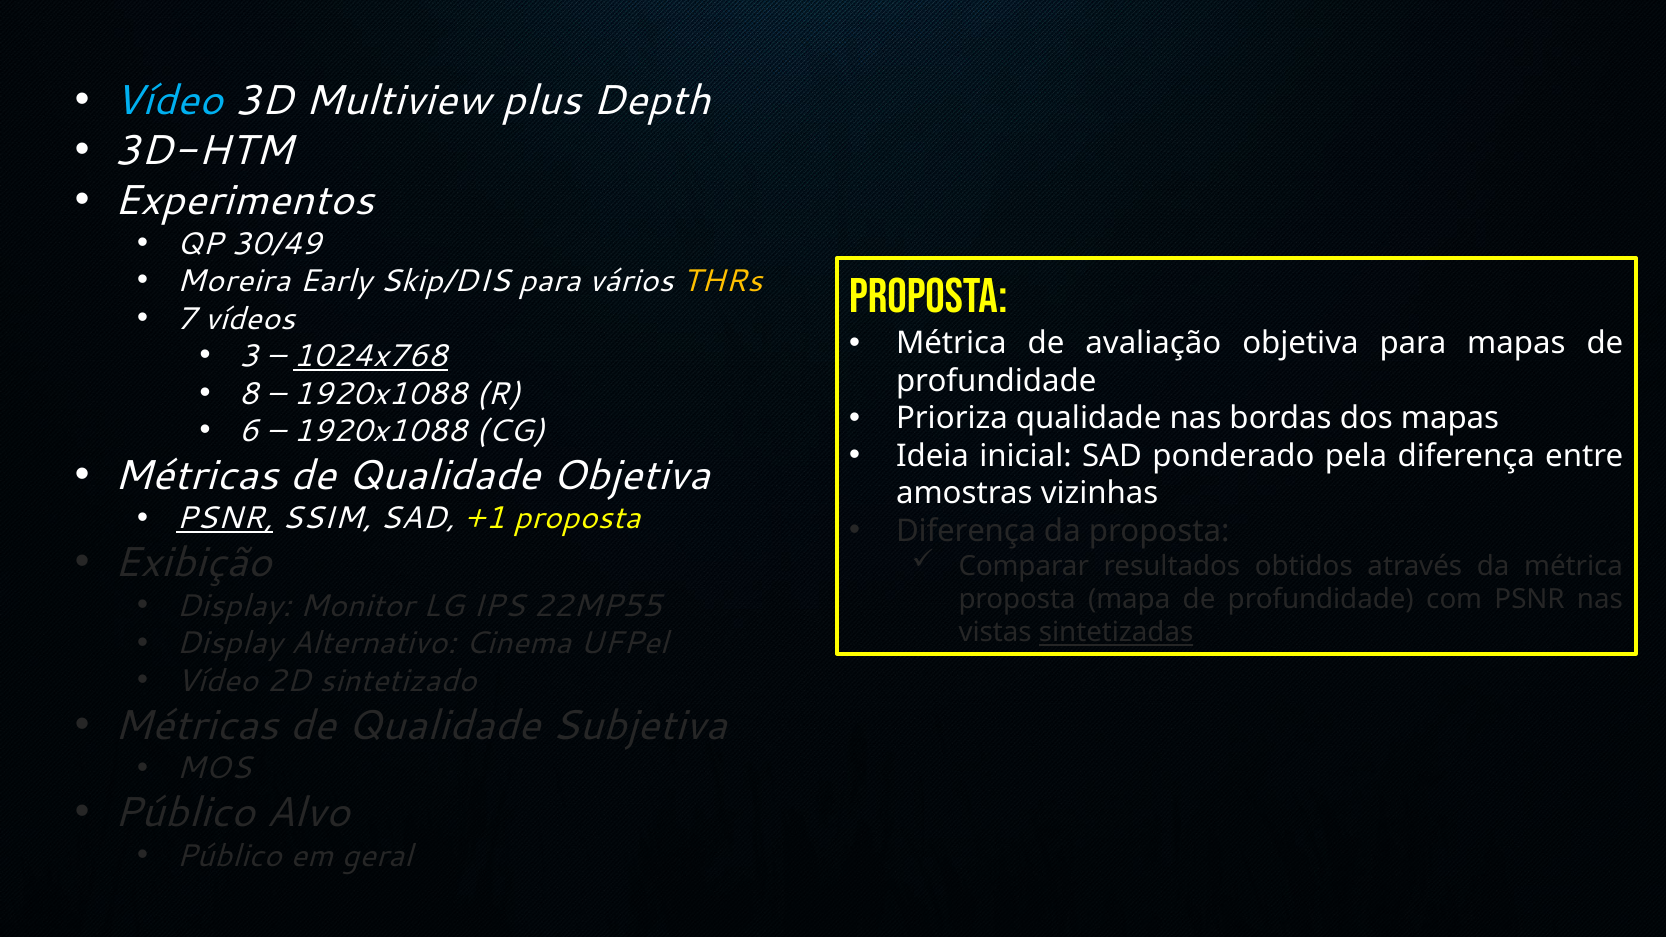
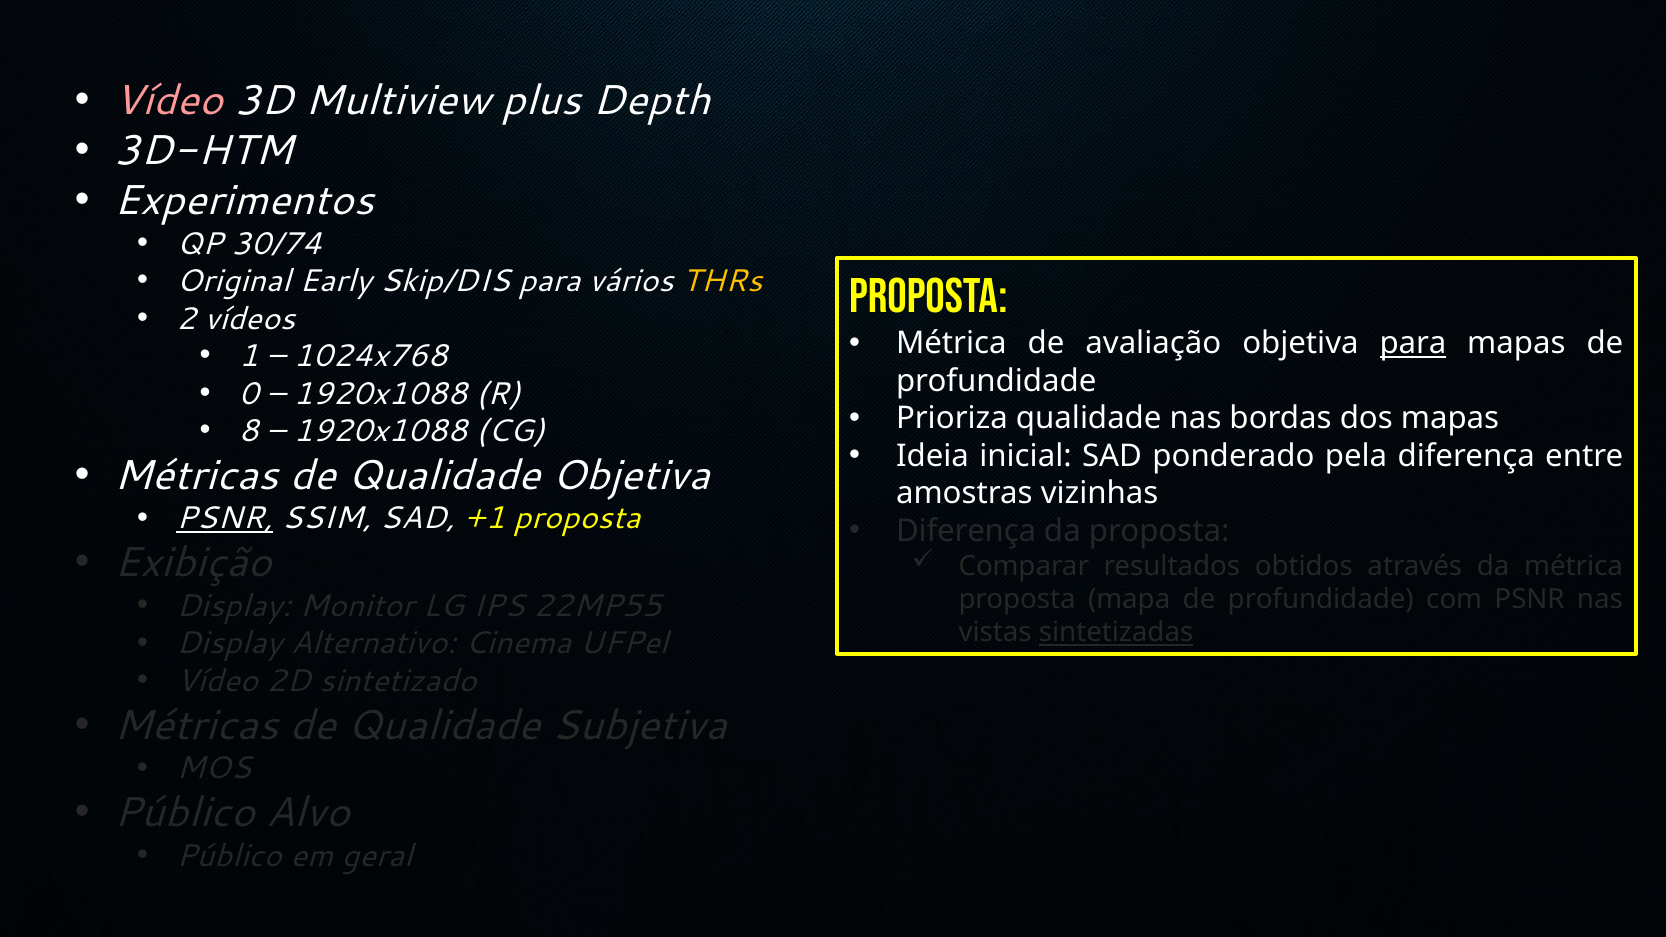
Vídeo at (168, 101) colour: light blue -> pink
30/49: 30/49 -> 30/74
Moreira: Moreira -> Original
7: 7 -> 2
para at (1413, 344) underline: none -> present
3: 3 -> 1
1024x768 underline: present -> none
8: 8 -> 0
6: 6 -> 8
